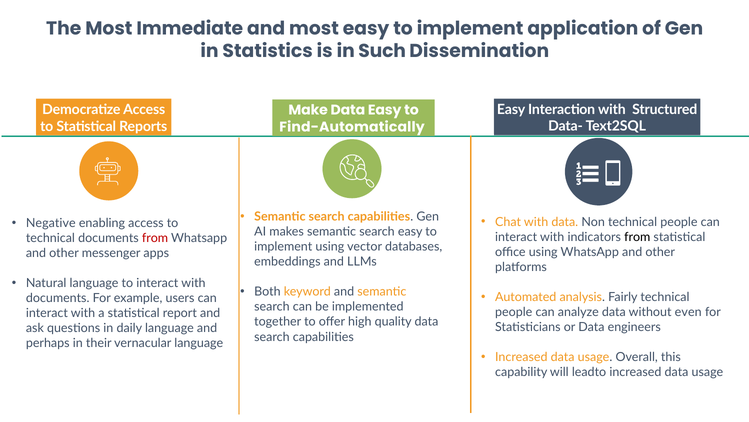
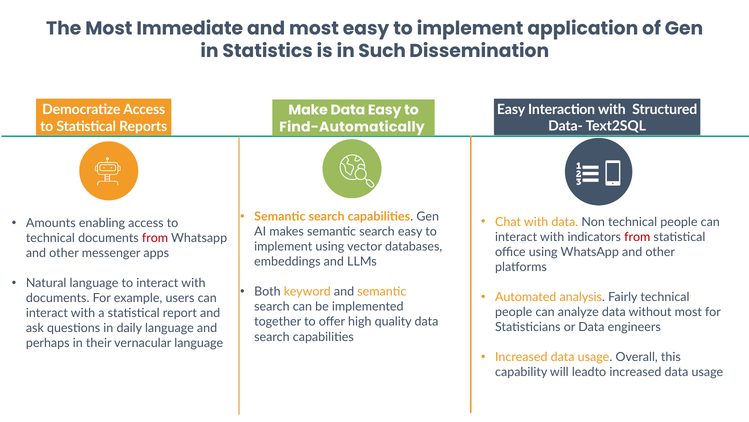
Negative: Negative -> Amounts
from at (637, 237) colour: black -> red
without even: even -> most
